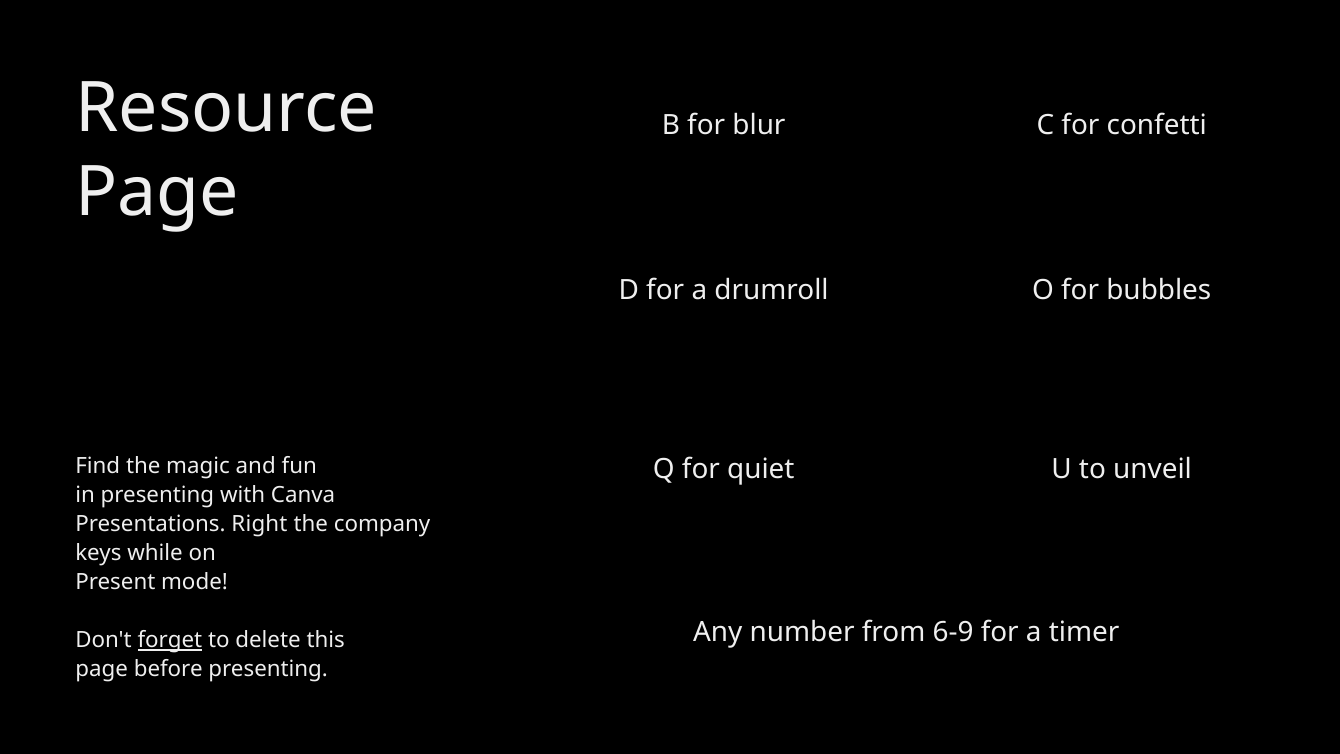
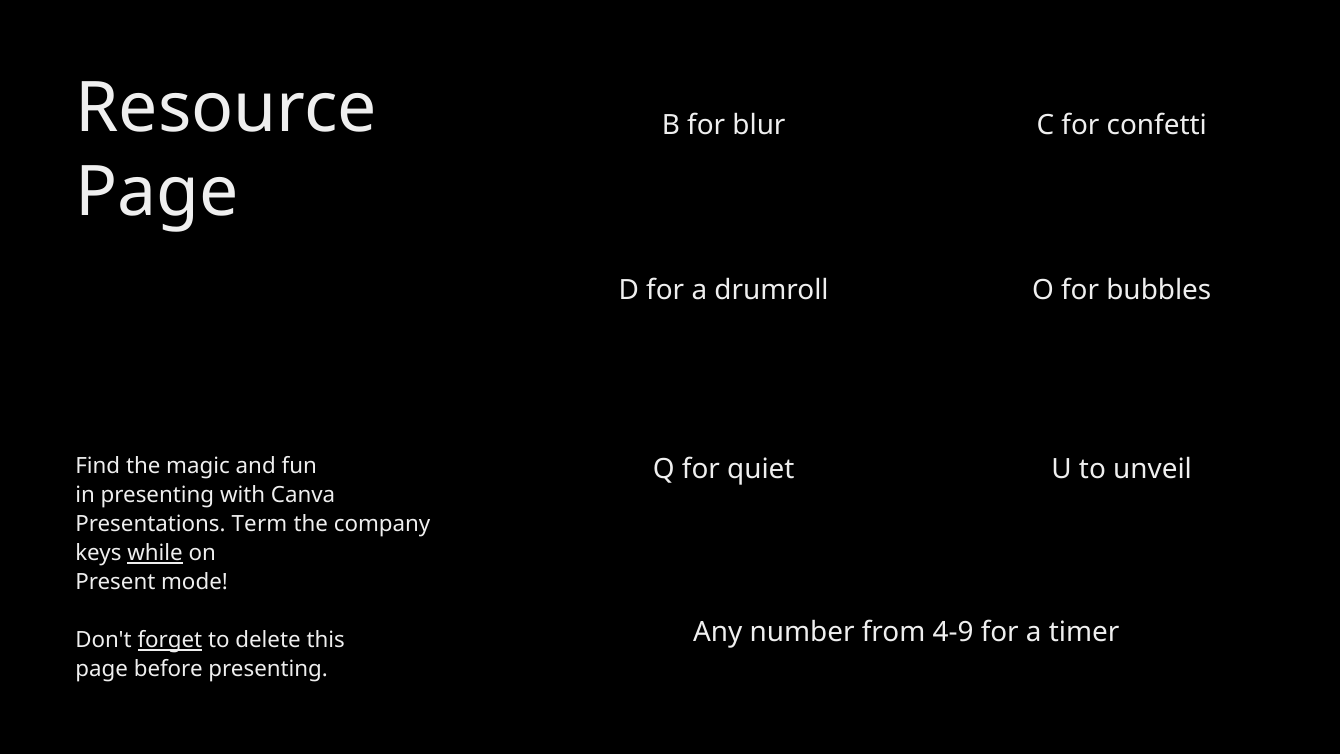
Right: Right -> Term
while underline: none -> present
6-9: 6-9 -> 4-9
